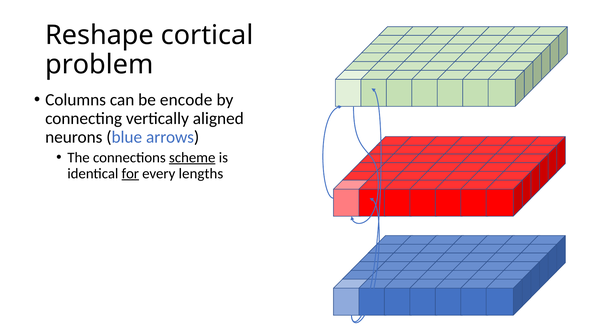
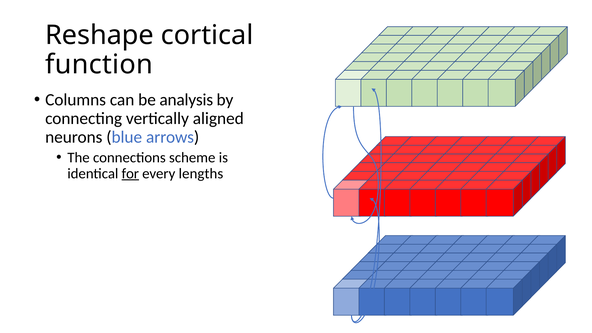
problem: problem -> function
encode: encode -> analysis
scheme underline: present -> none
